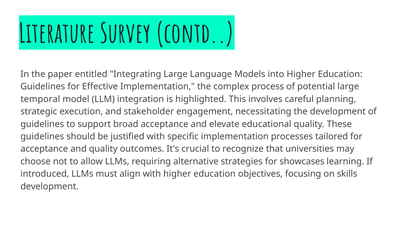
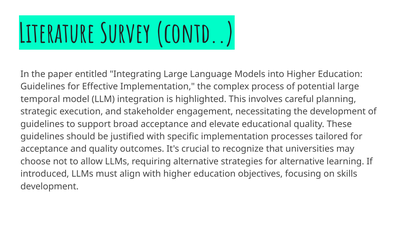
for showcases: showcases -> alternative
